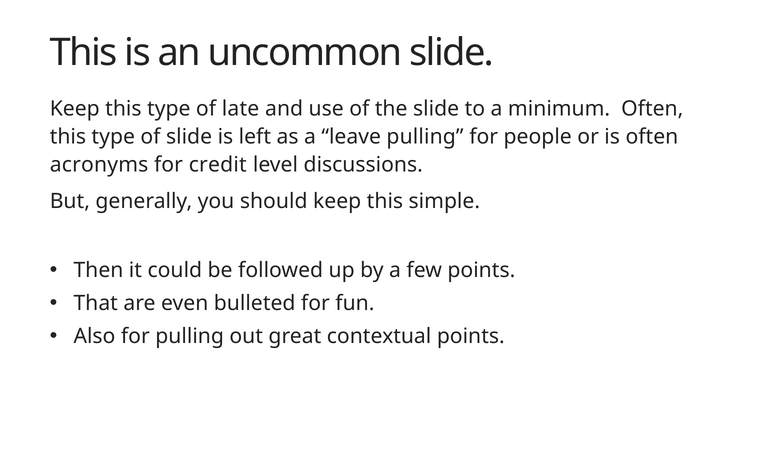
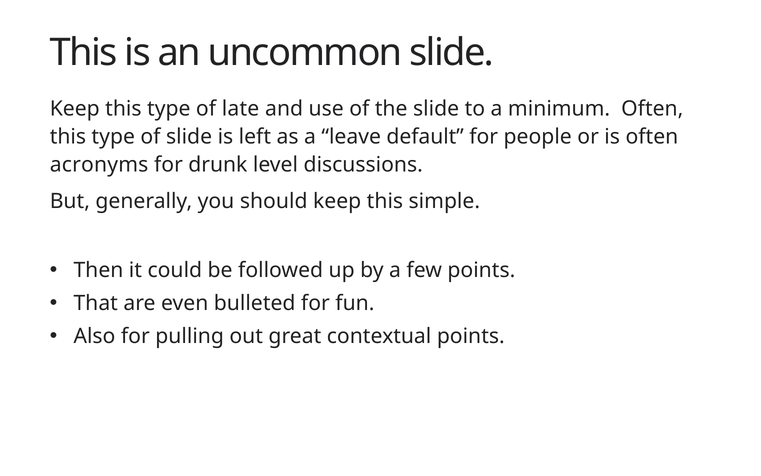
leave pulling: pulling -> default
credit: credit -> drunk
